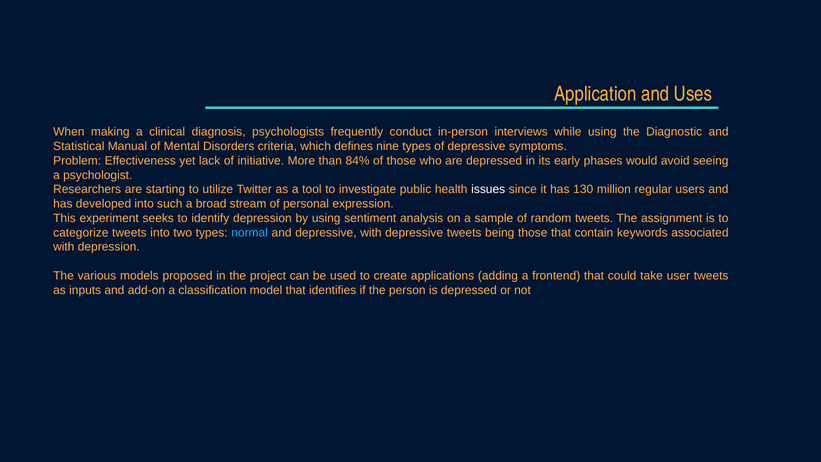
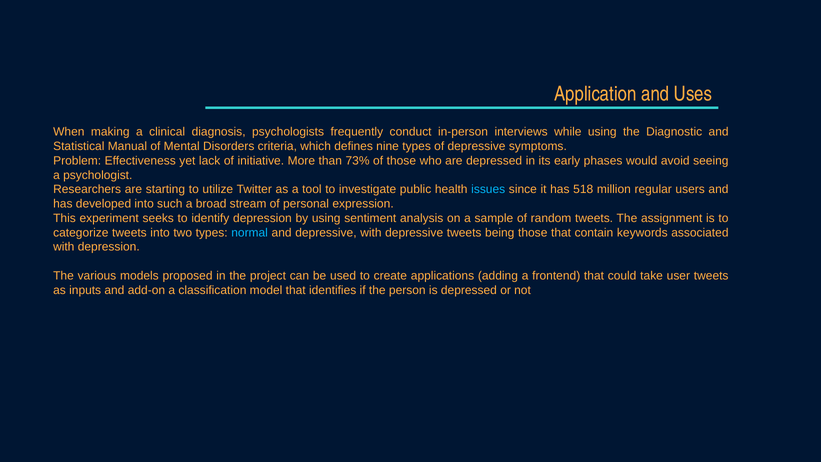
84%: 84% -> 73%
issues colour: white -> light blue
130: 130 -> 518
